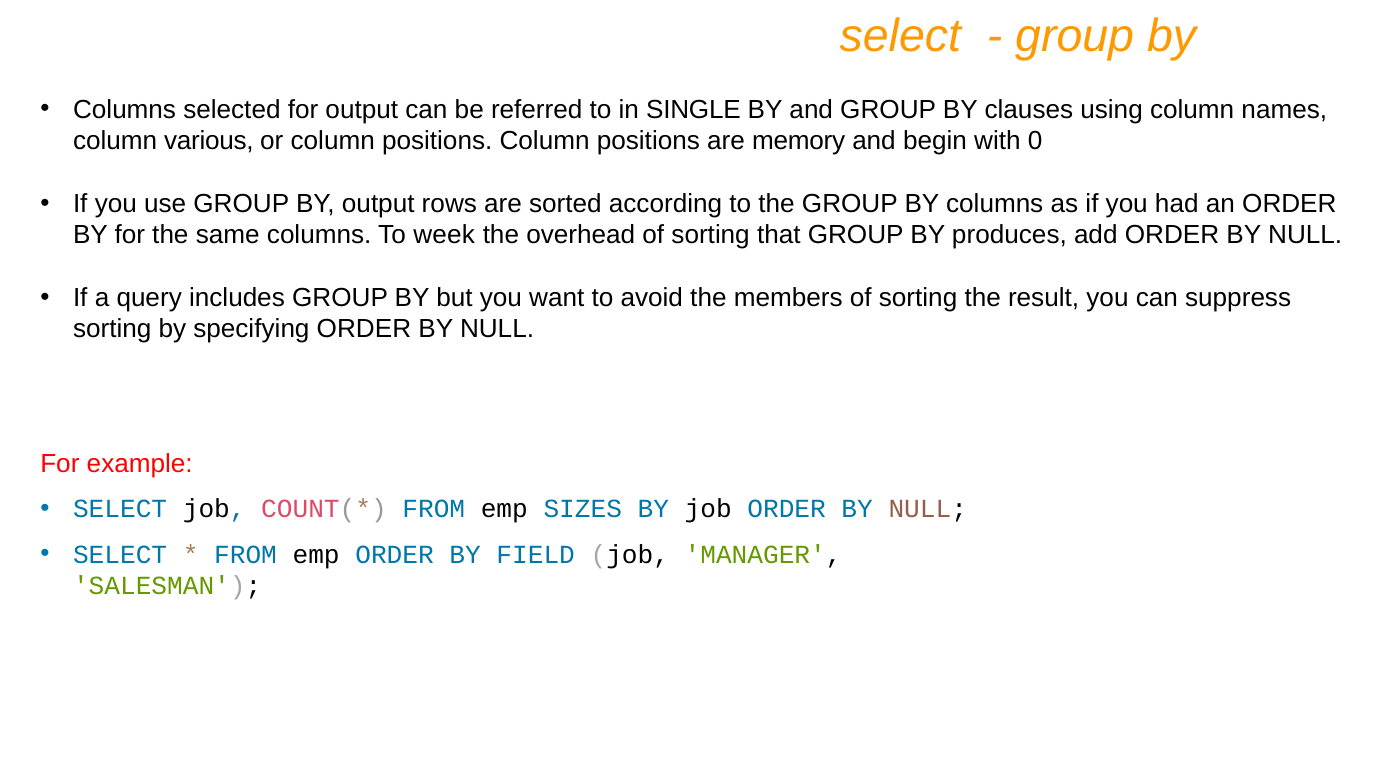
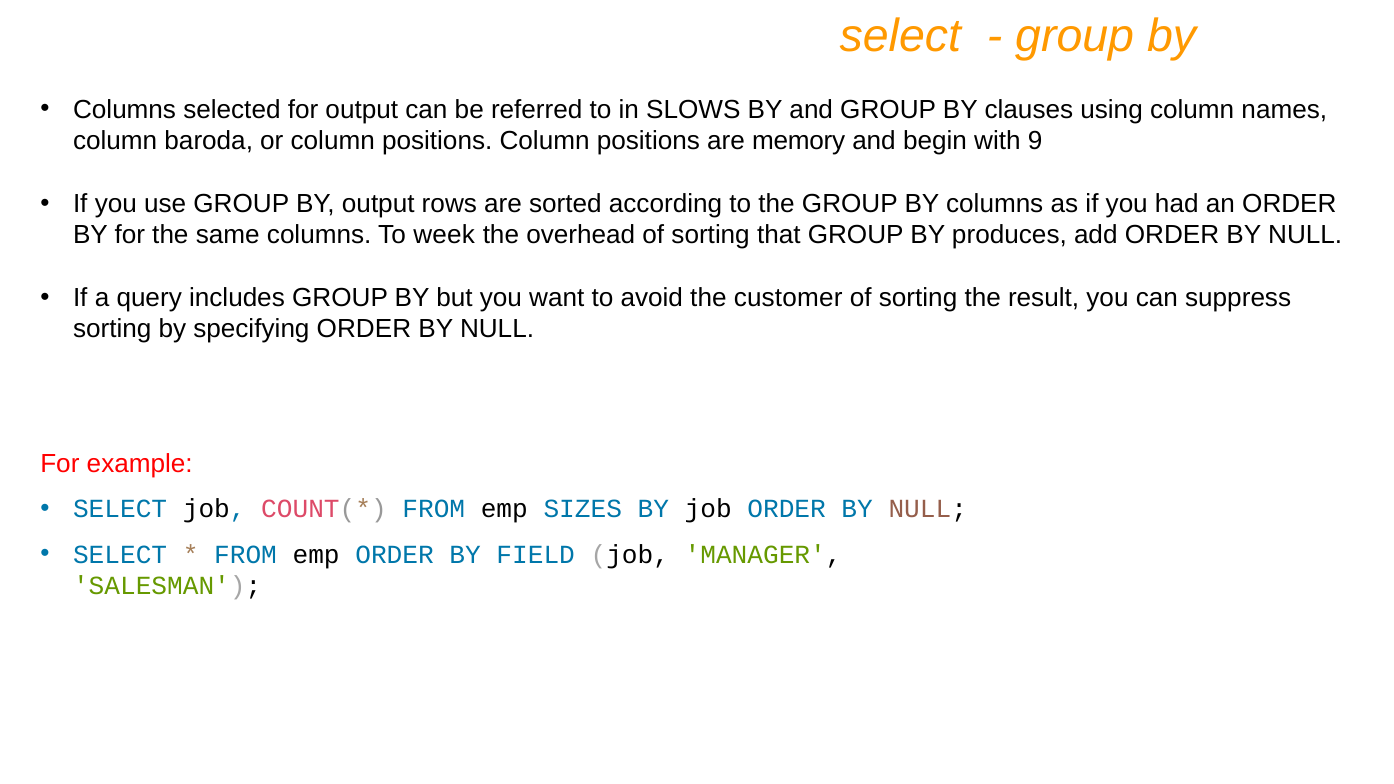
SINGLE: SINGLE -> SLOWS
various: various -> baroda
0: 0 -> 9
members: members -> customer
